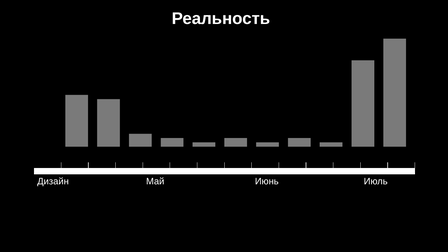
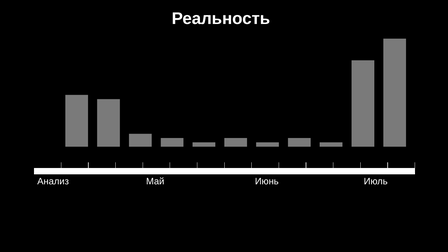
Дизайн: Дизайн -> Анализ
